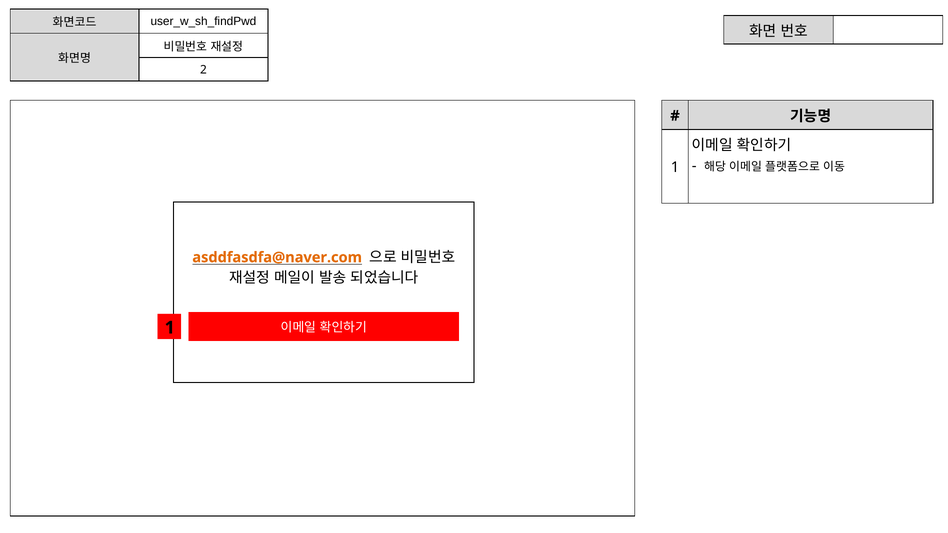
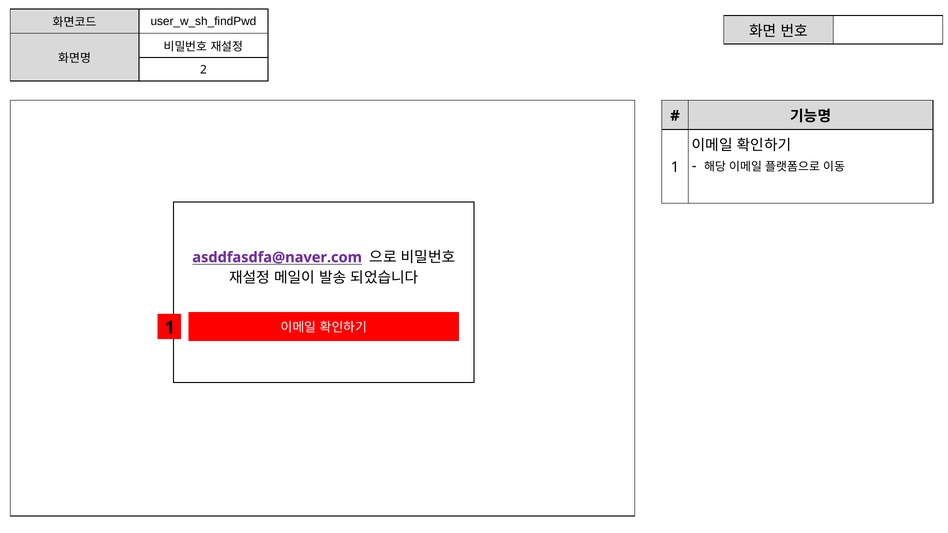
asddfasdfa@naver.com colour: orange -> purple
